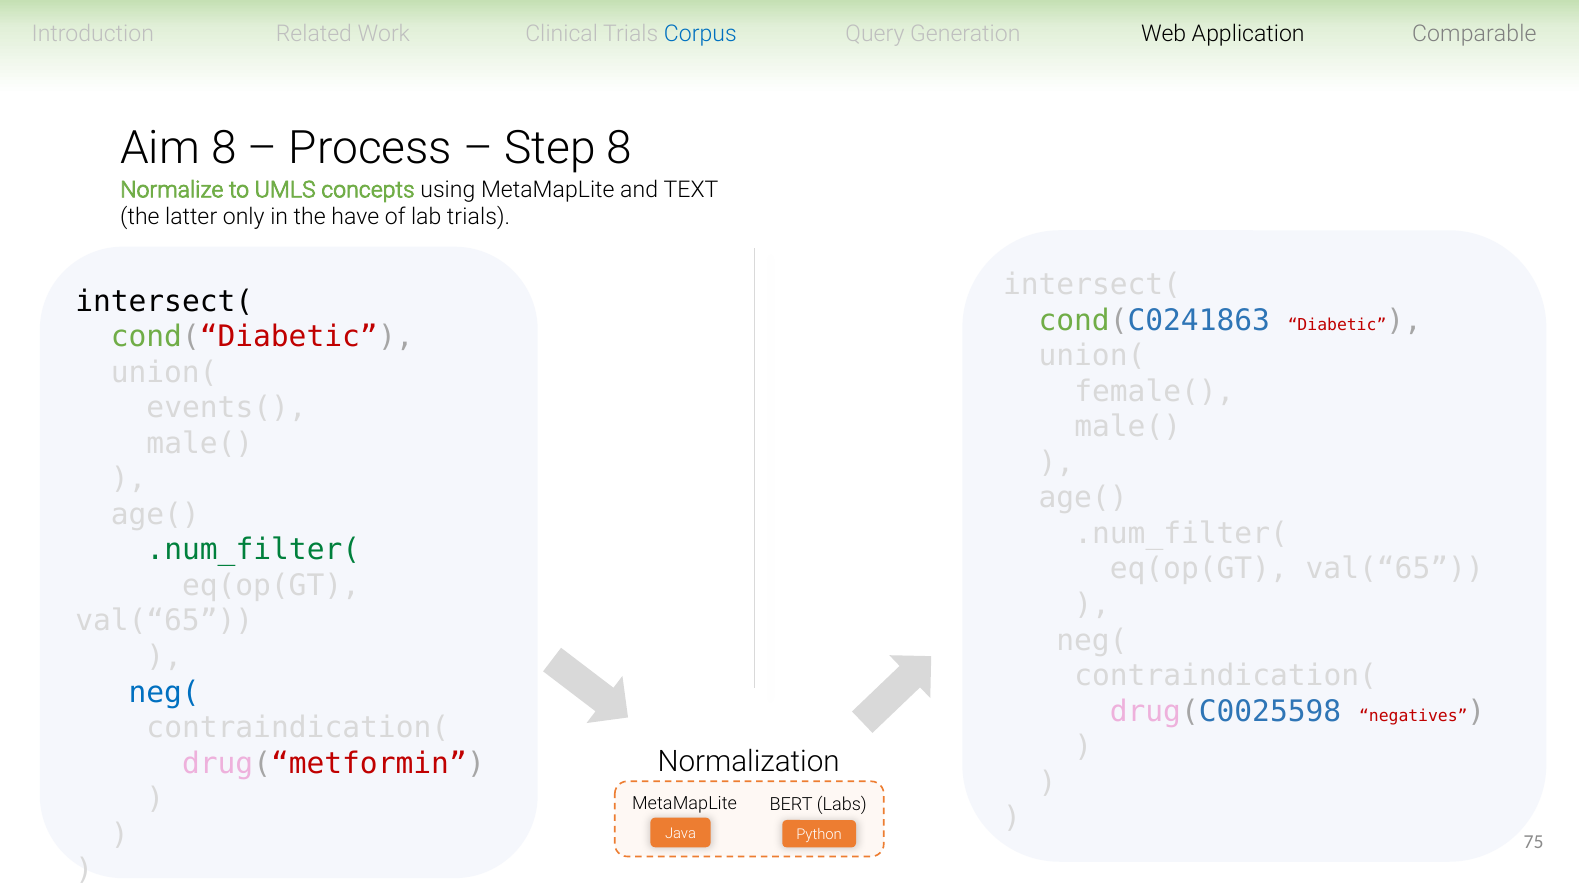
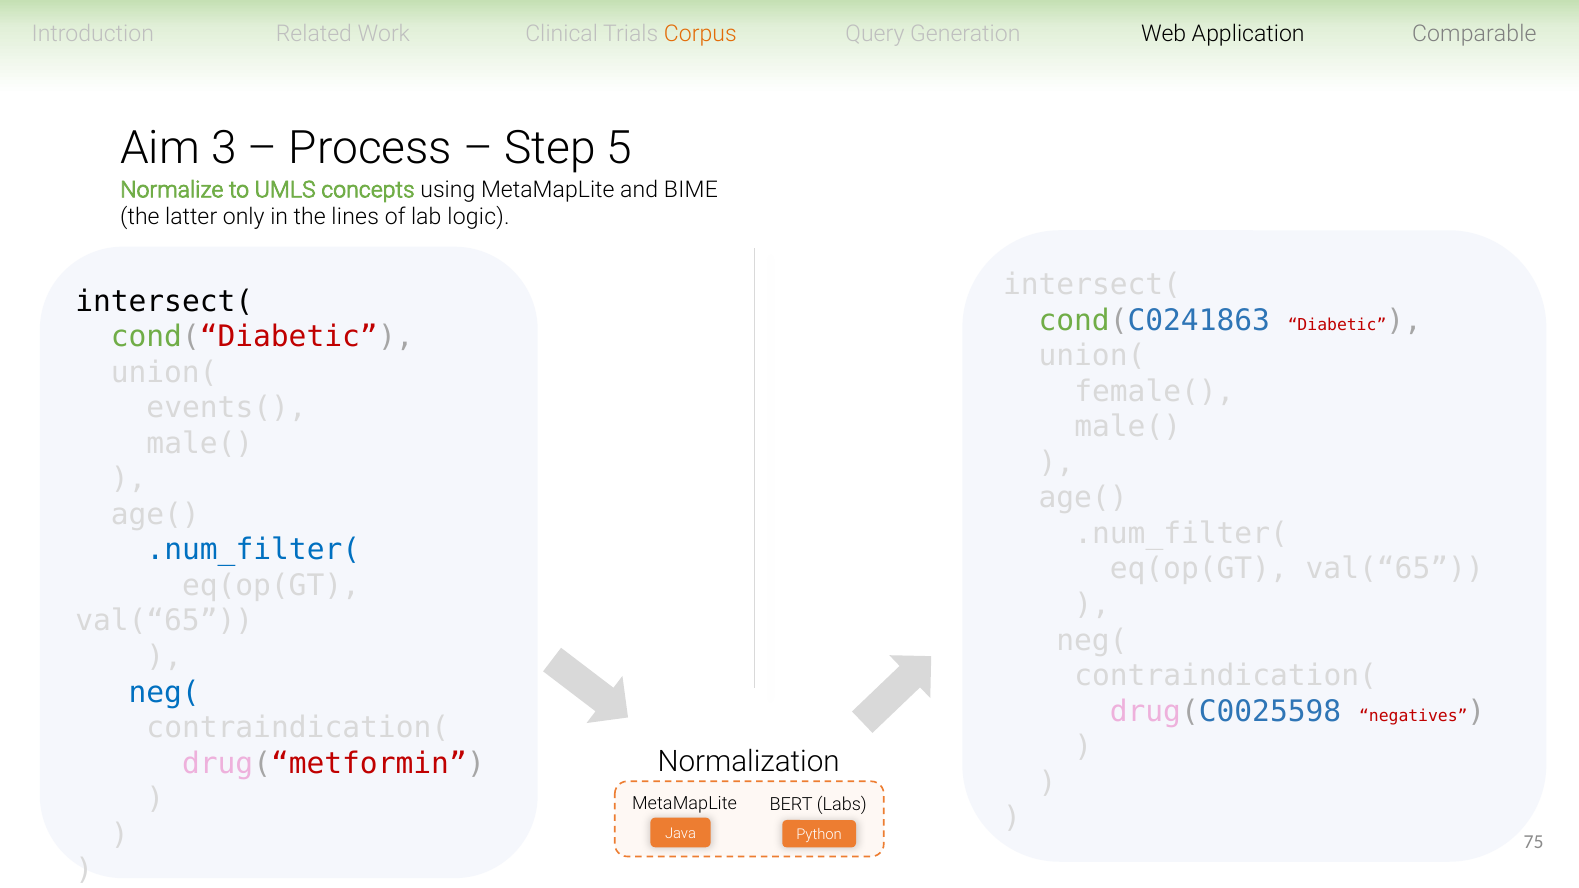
Corpus colour: blue -> orange
Aim 8: 8 -> 3
Step 8: 8 -> 5
TEXT: TEXT -> BIME
have: have -> lines
lab trials: trials -> logic
.num_filter( at (253, 550) colour: green -> blue
